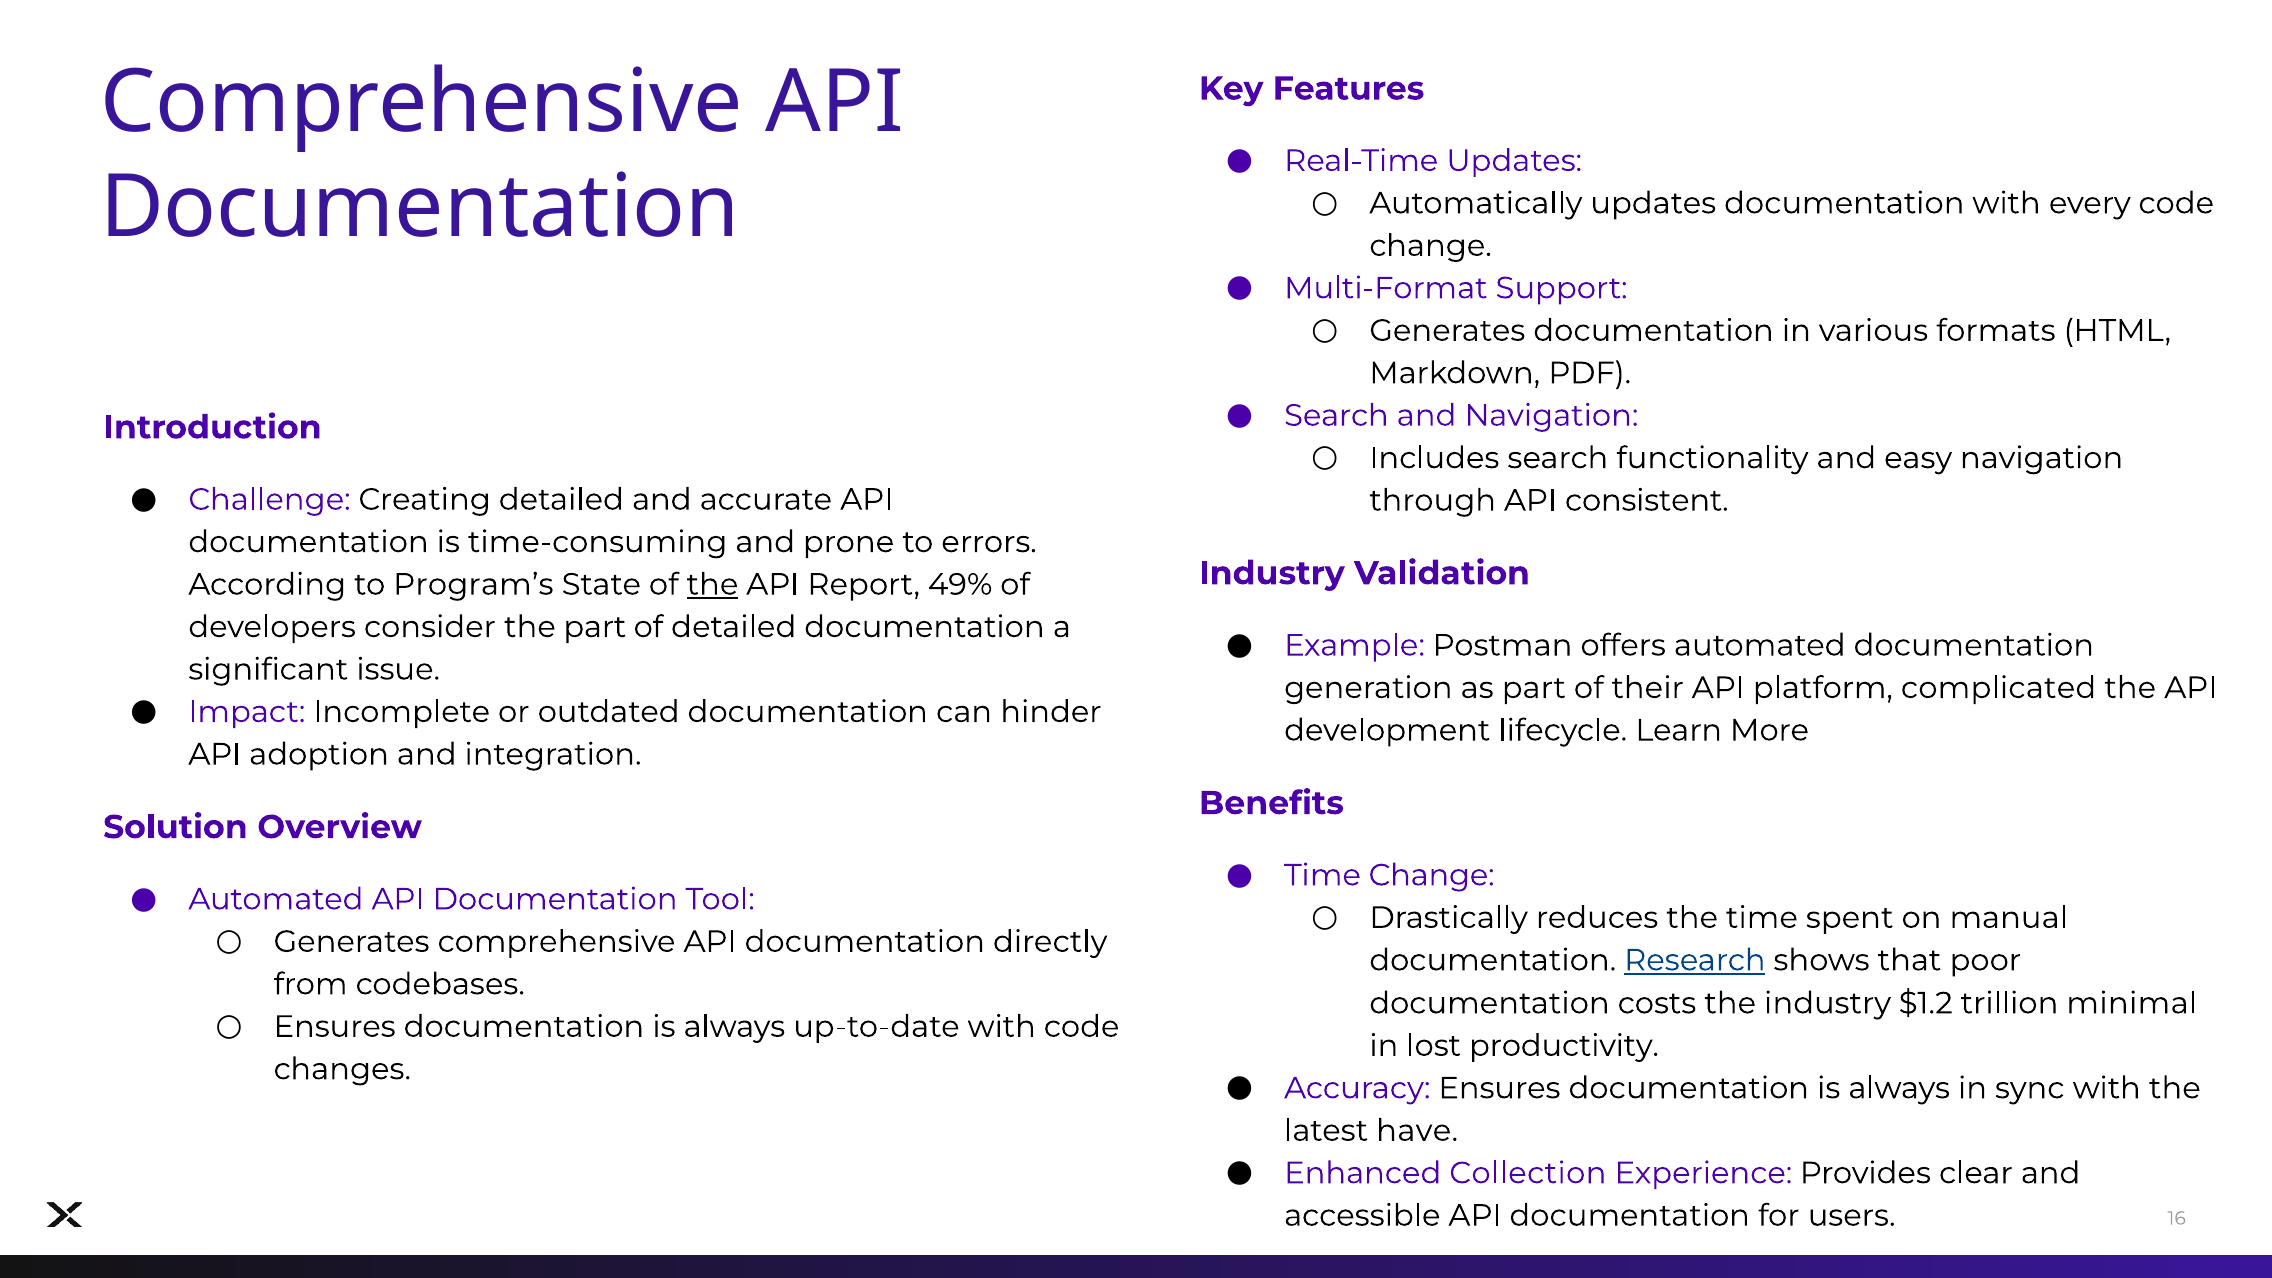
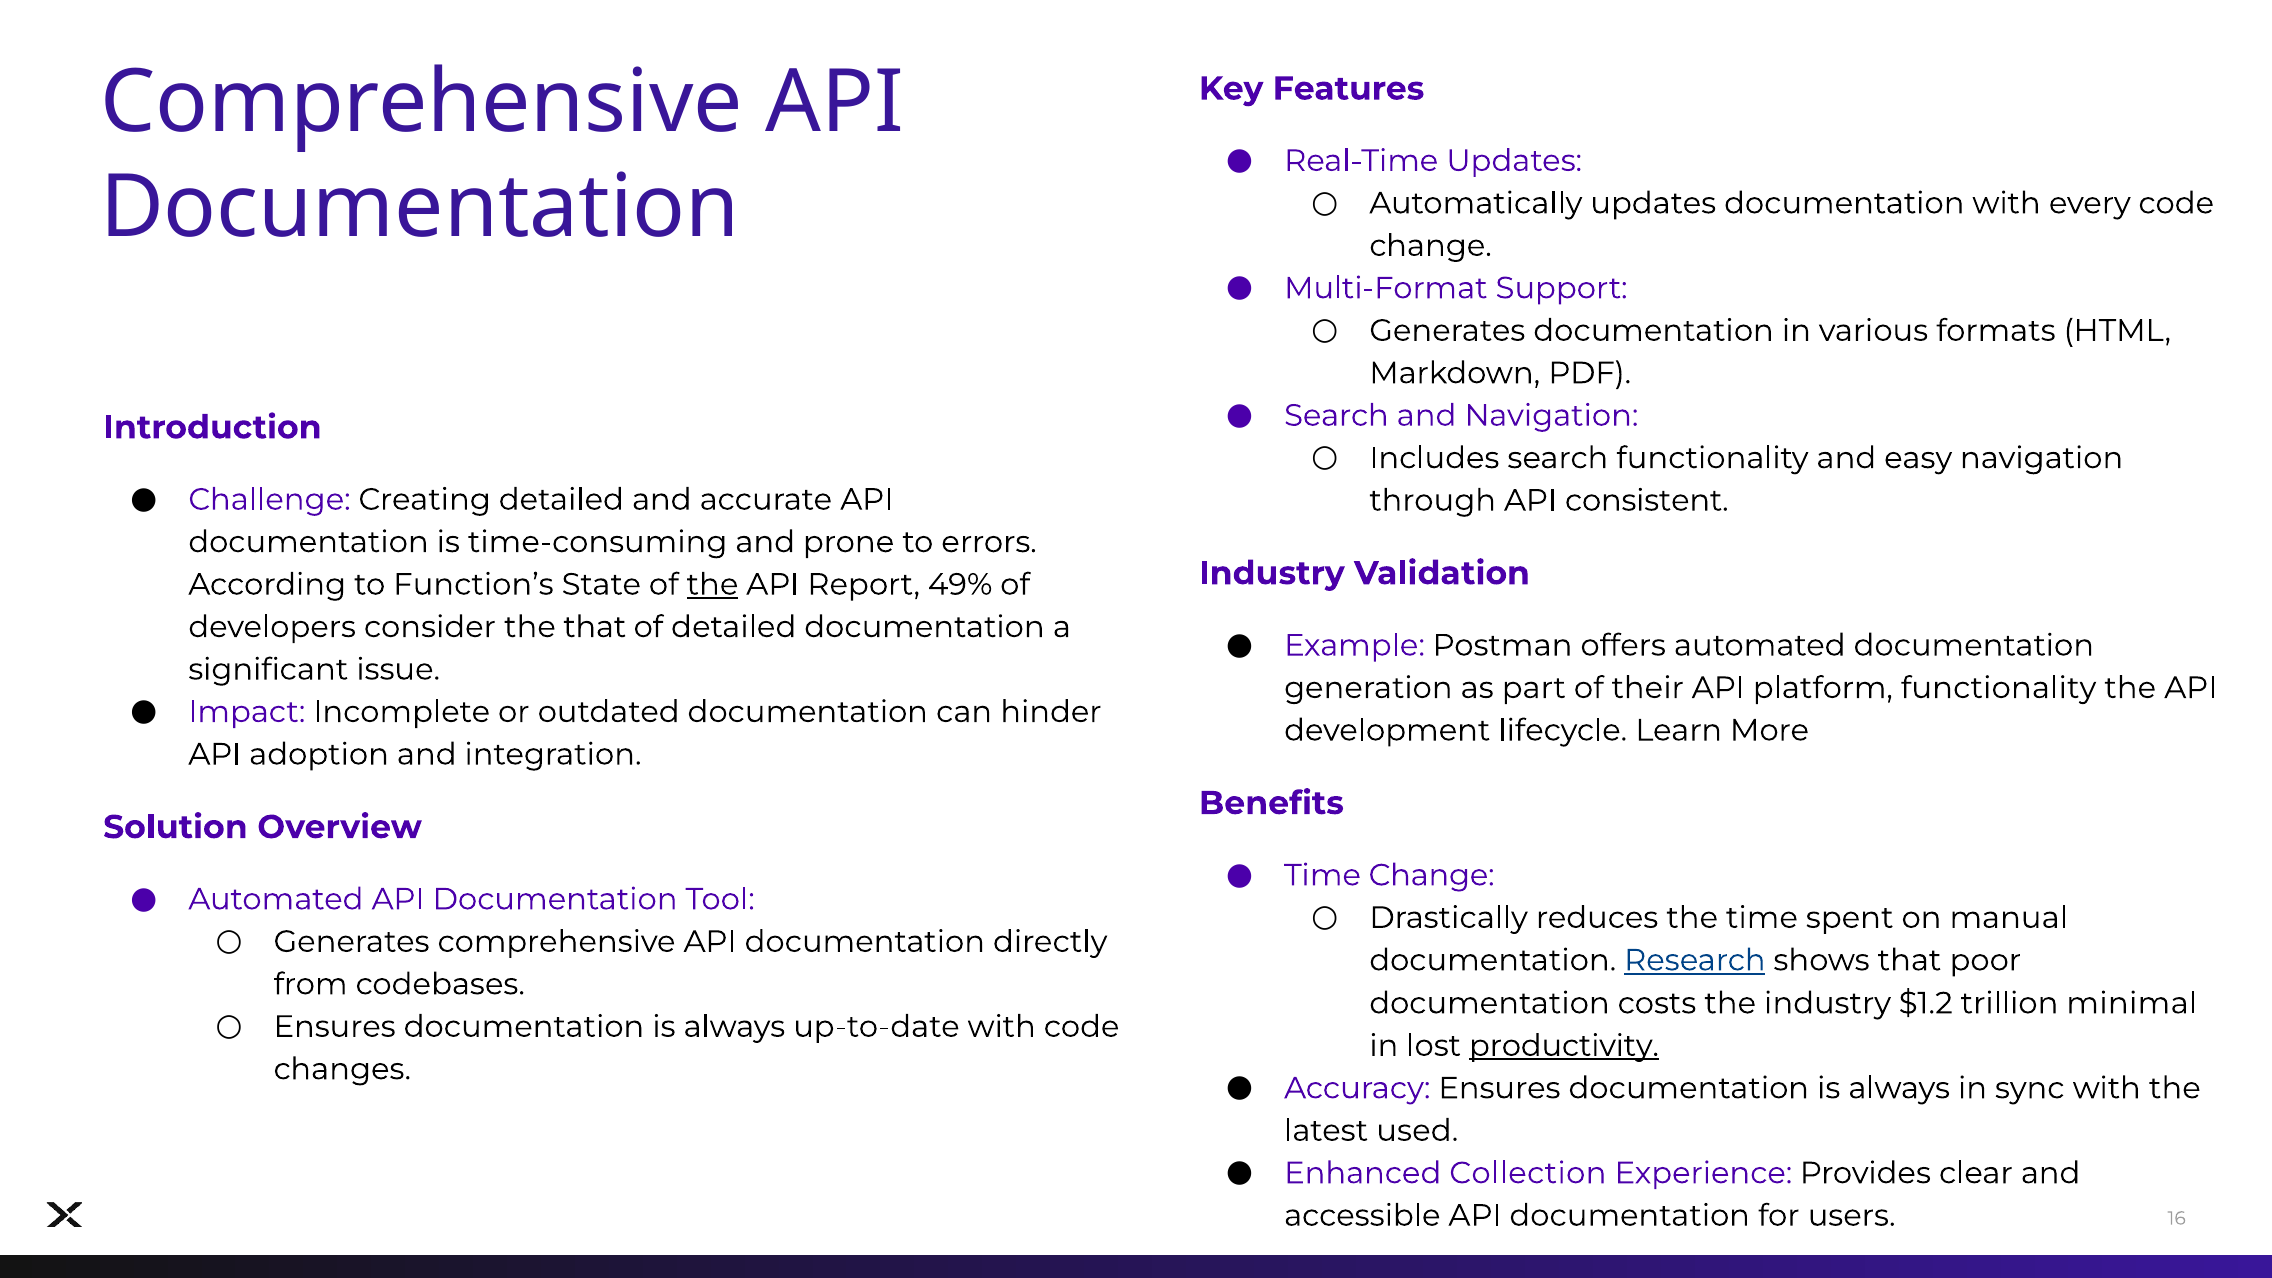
Program’s: Program’s -> Function’s
the part: part -> that
platform complicated: complicated -> functionality
productivity underline: none -> present
have: have -> used
